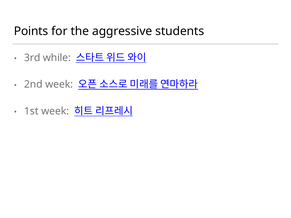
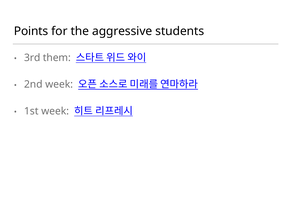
while: while -> them
